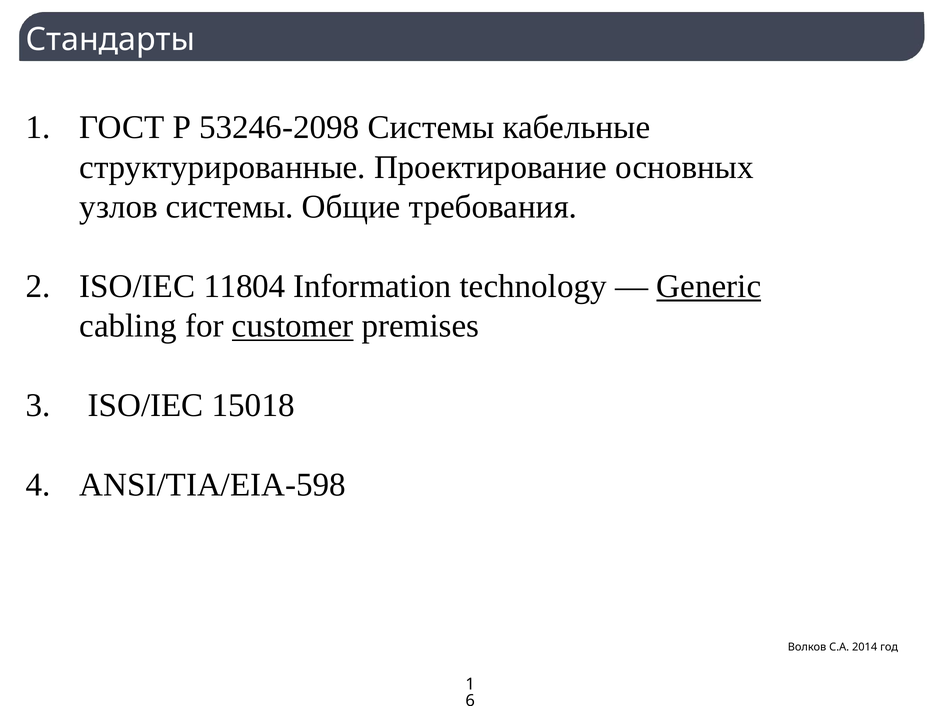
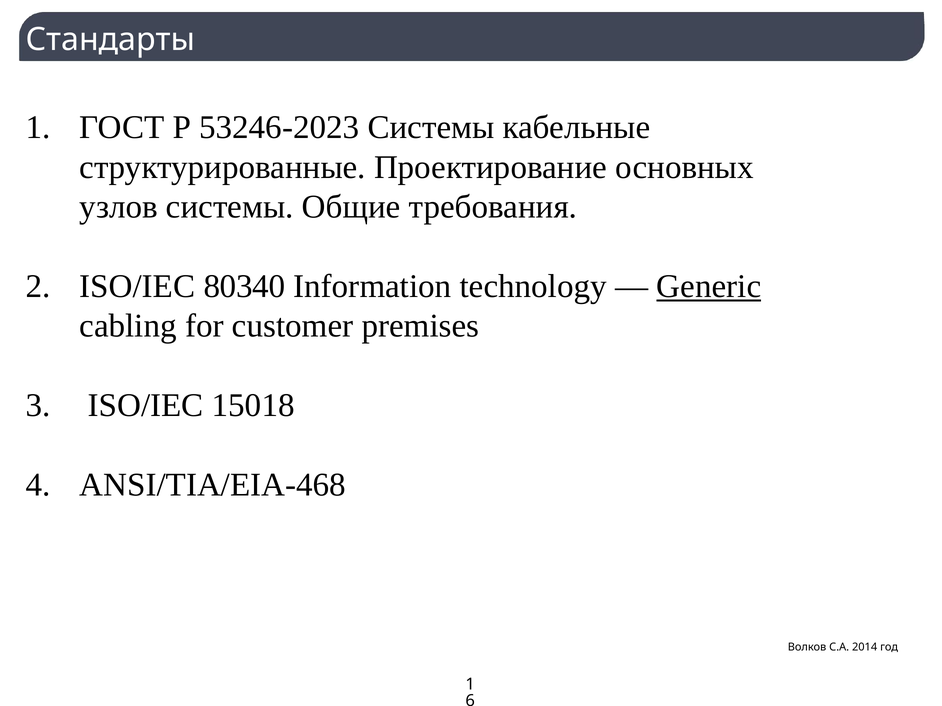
53246-2098: 53246-2098 -> 53246-2023
11804: 11804 -> 80340
customer underline: present -> none
ANSI/TIA/EIA-598: ANSI/TIA/EIA-598 -> ANSI/TIA/EIA-468
